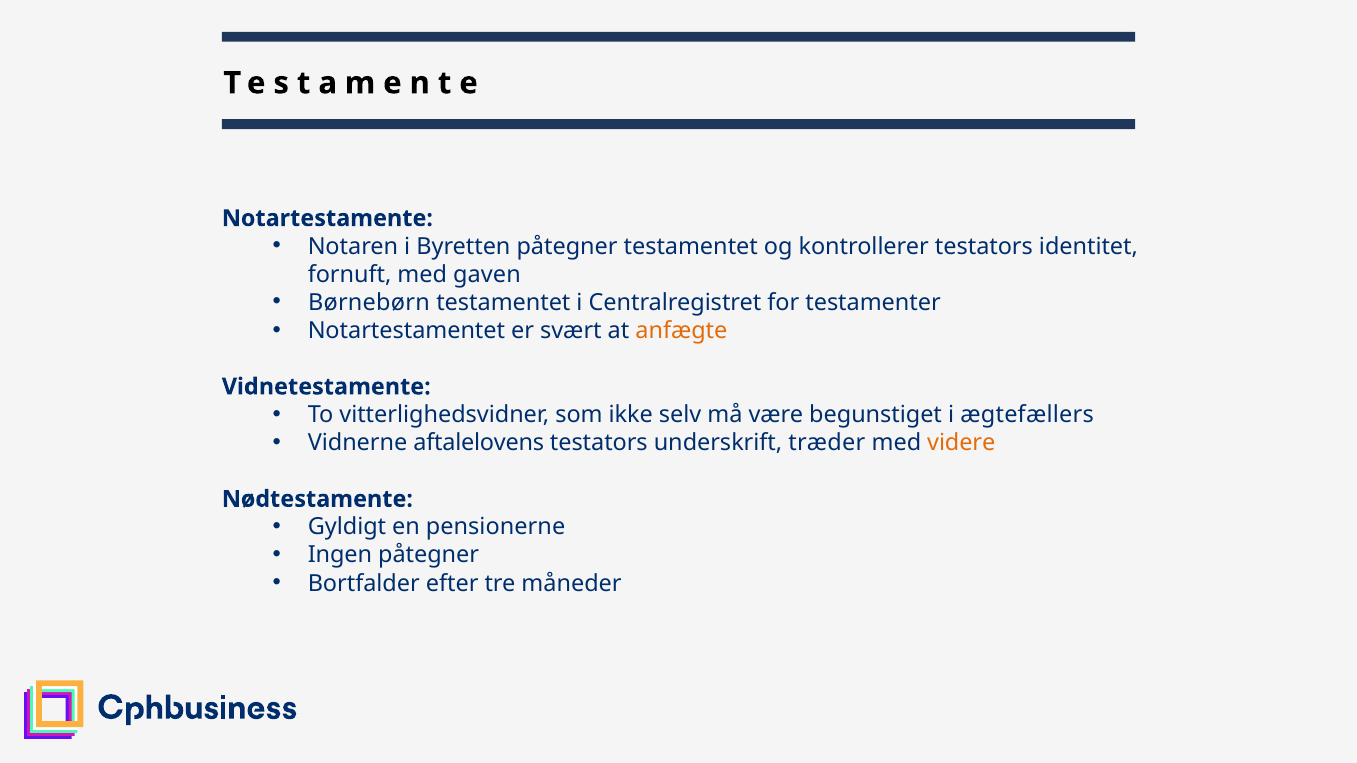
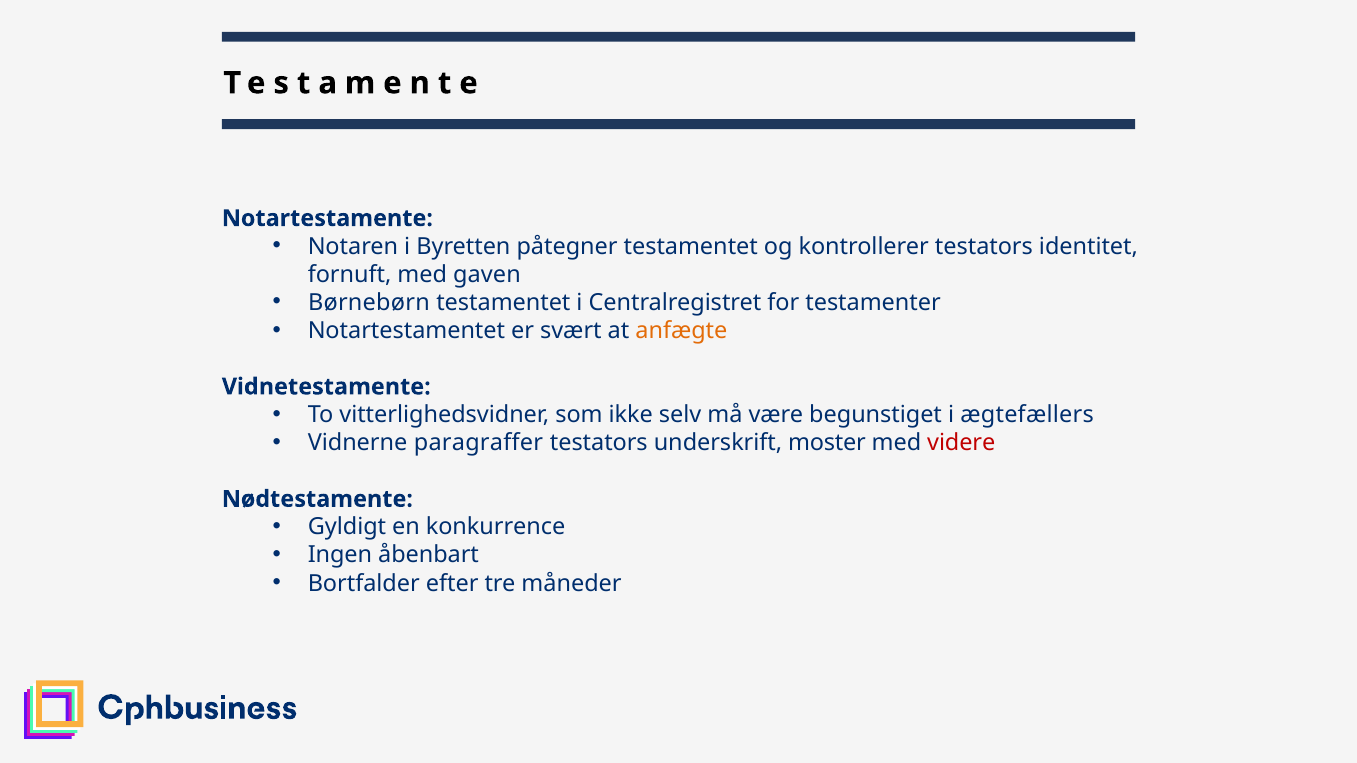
aftalelovens: aftalelovens -> paragraffer
træder: træder -> moster
videre colour: orange -> red
pensionerne: pensionerne -> konkurrence
Ingen påtegner: påtegner -> åbenbart
